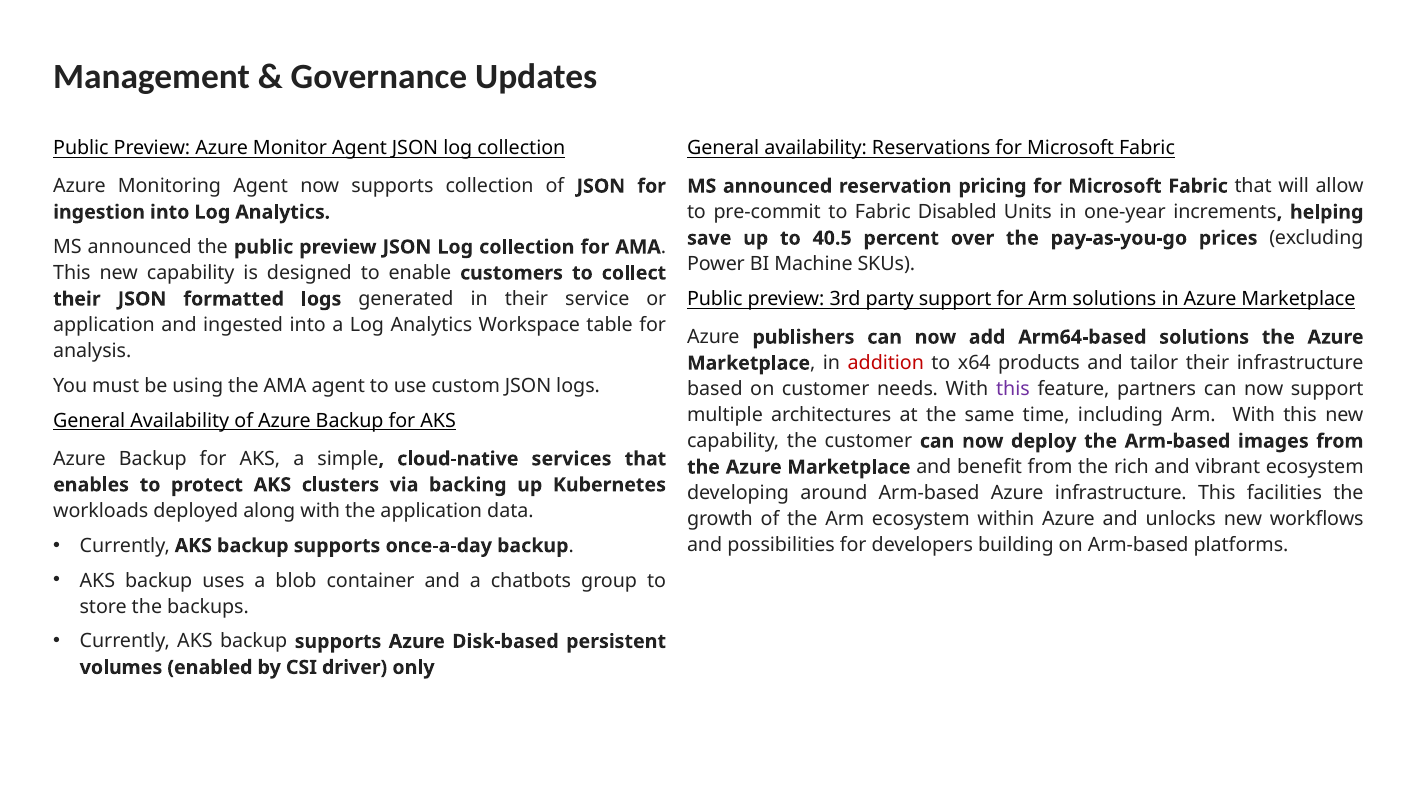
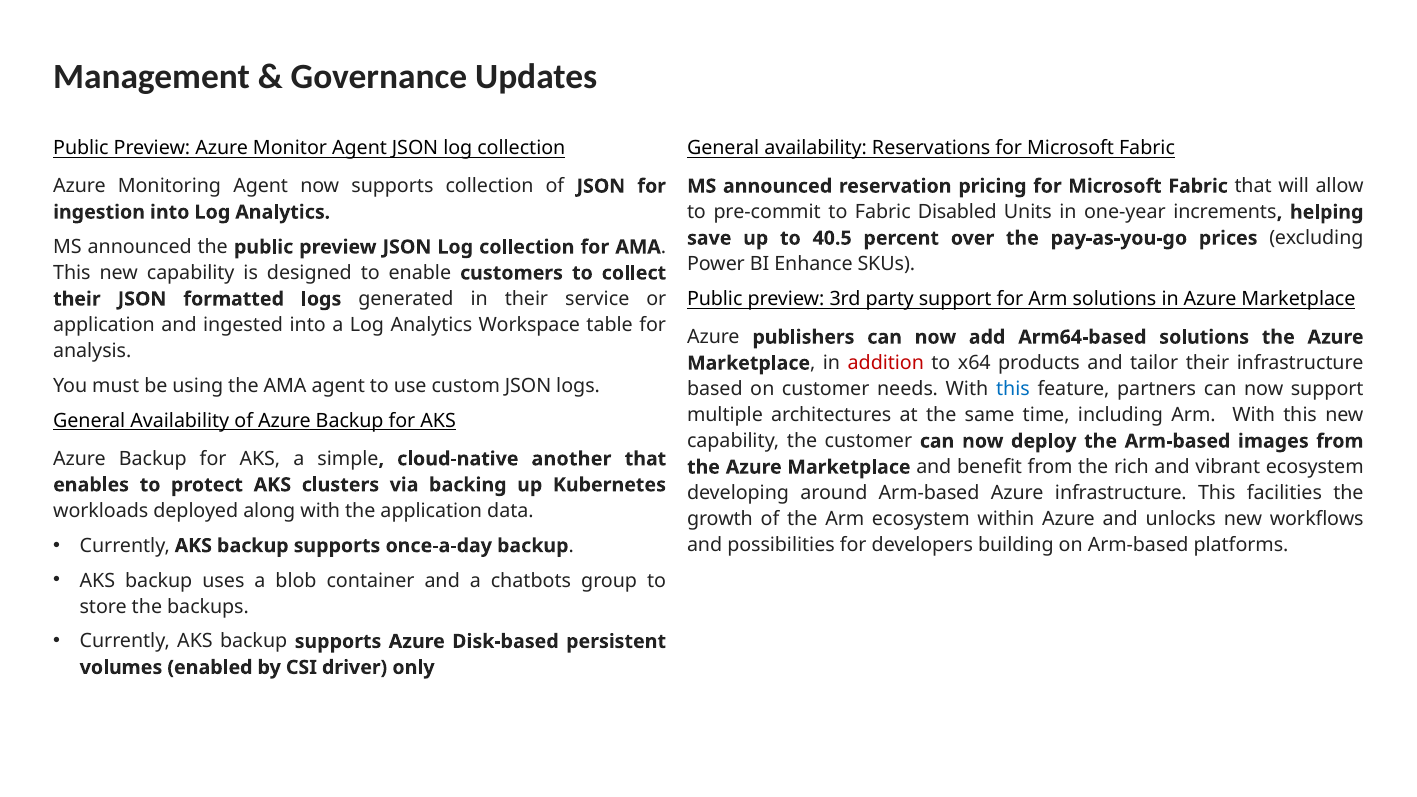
Machine: Machine -> Enhance
this at (1013, 389) colour: purple -> blue
services: services -> another
